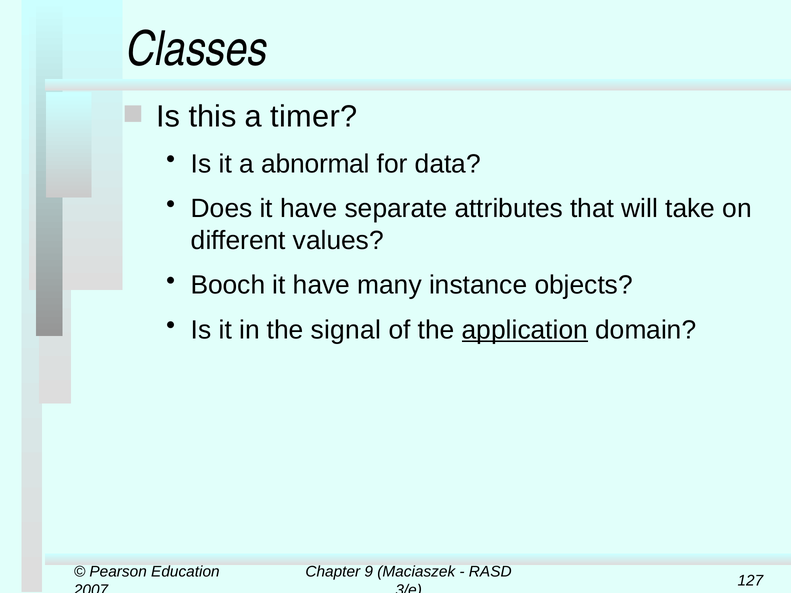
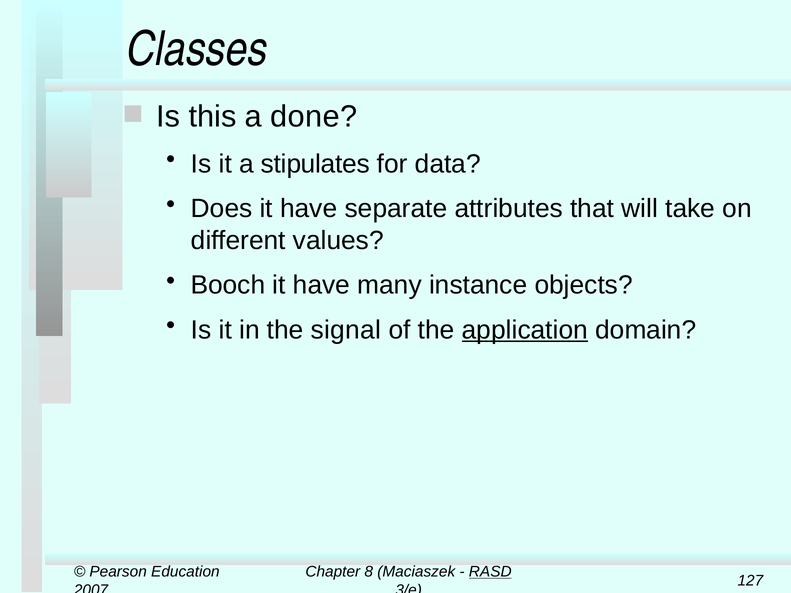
timer: timer -> done
abnormal: abnormal -> stipulates
9: 9 -> 8
RASD underline: none -> present
